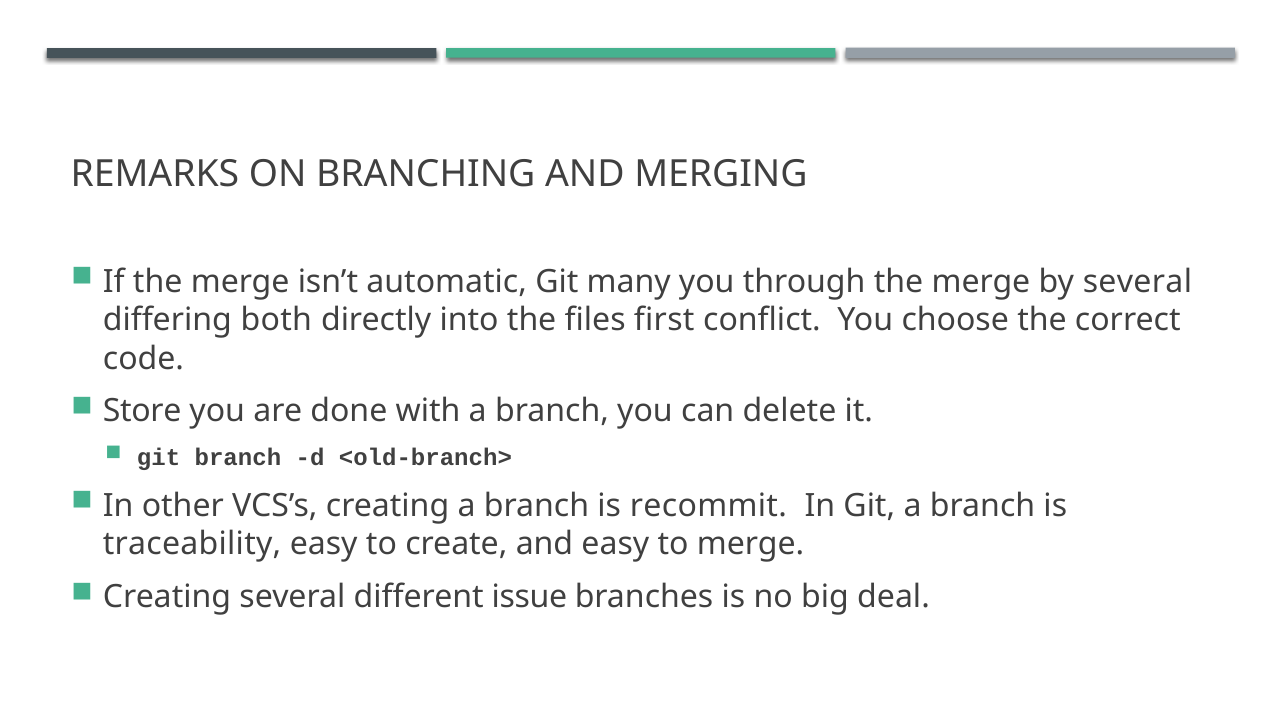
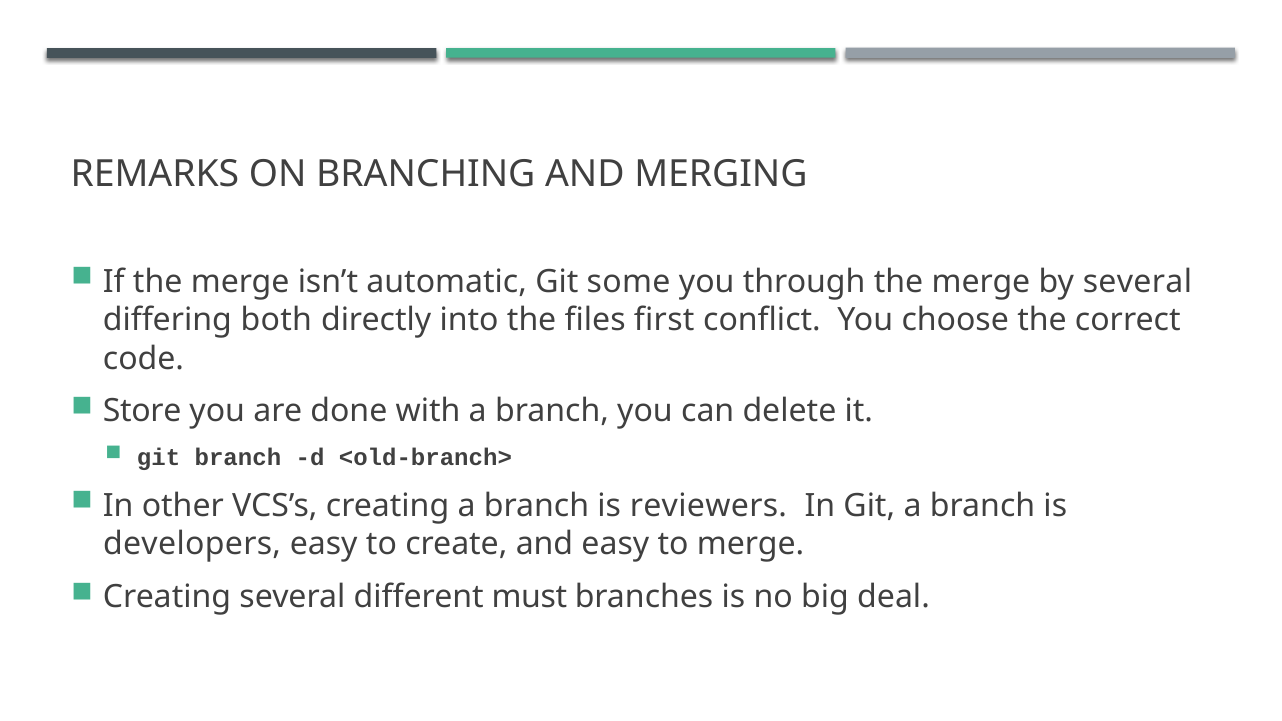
many: many -> some
recommit: recommit -> reviewers
traceability: traceability -> developers
issue: issue -> must
